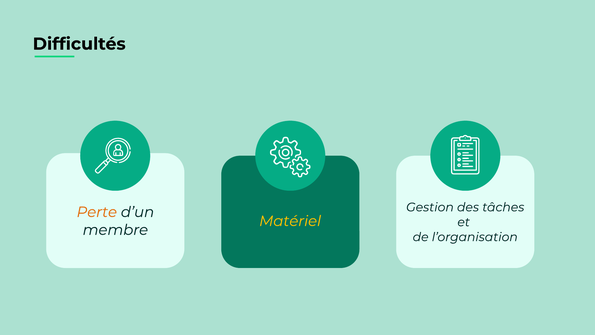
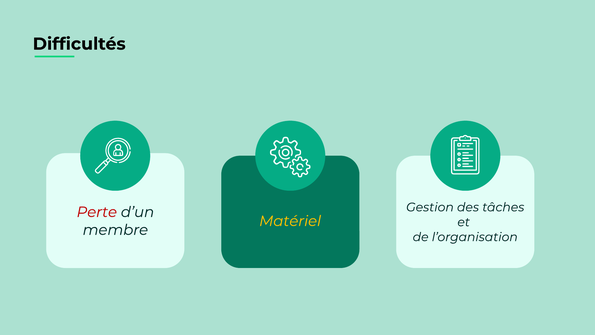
Perte colour: orange -> red
